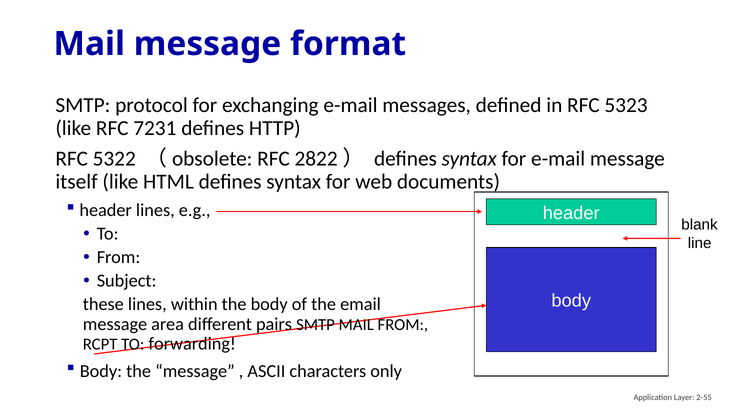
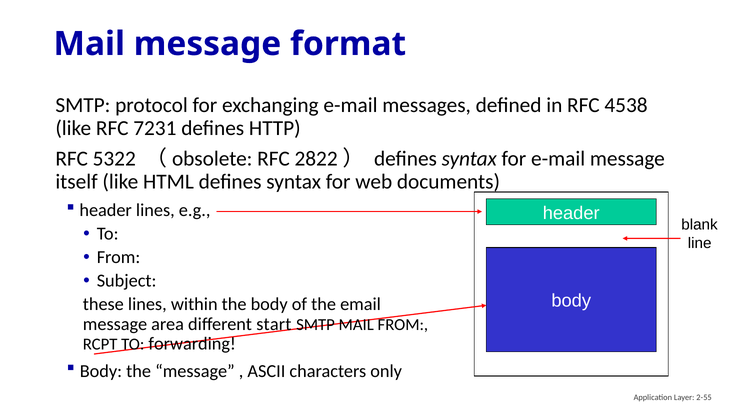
5323: 5323 -> 4538
pairs: pairs -> start
